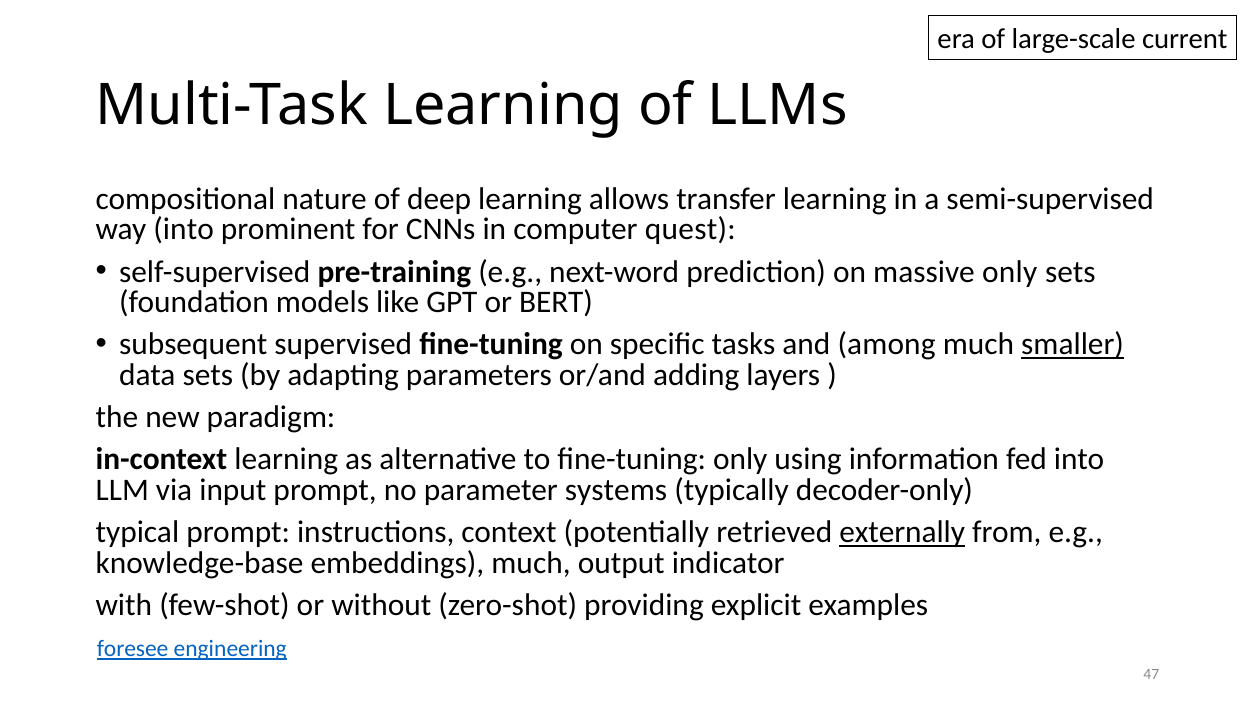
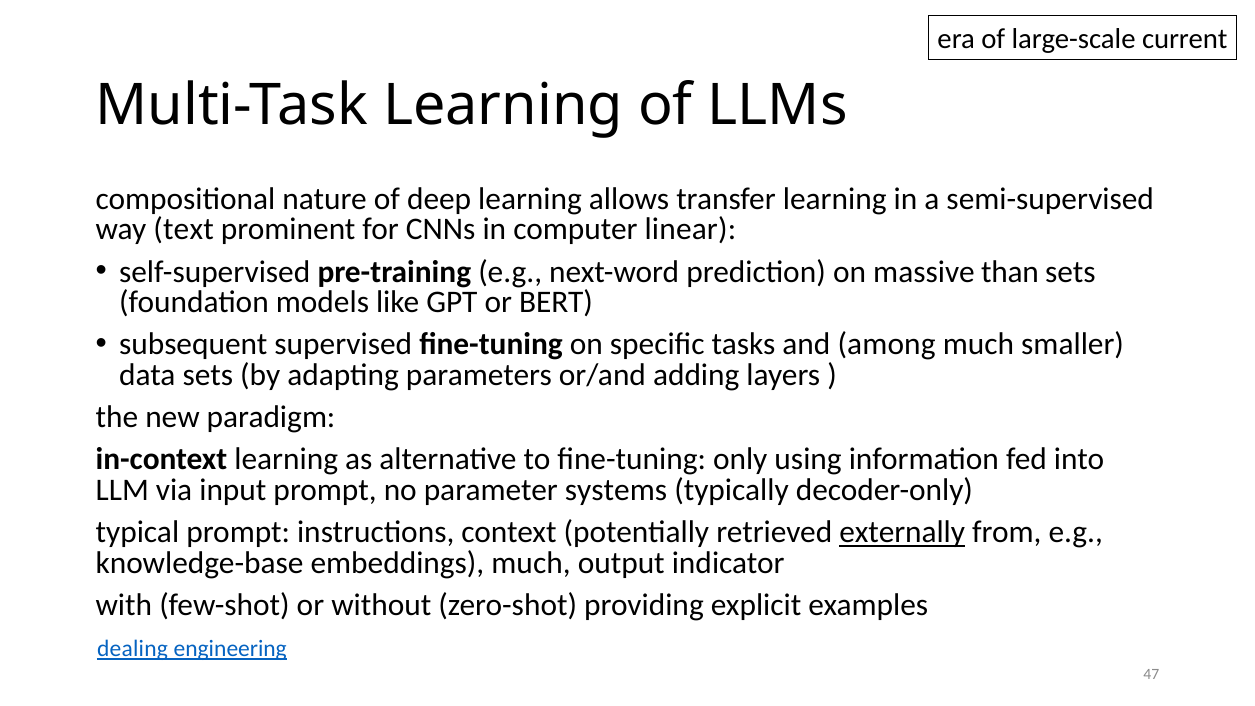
way into: into -> text
quest: quest -> linear
massive only: only -> than
smaller underline: present -> none
foresee: foresee -> dealing
